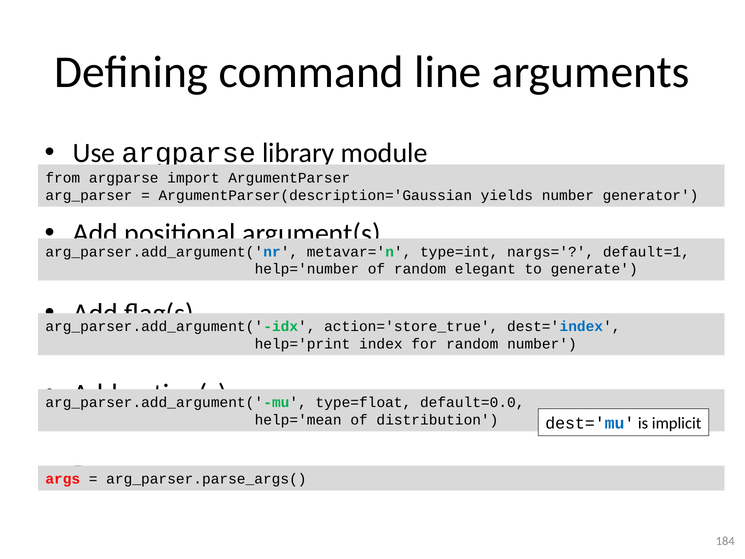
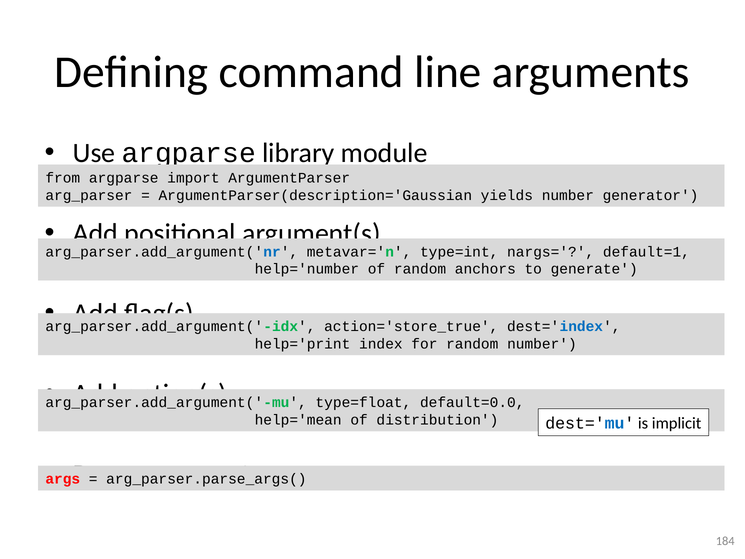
elegant: elegant -> anchors
